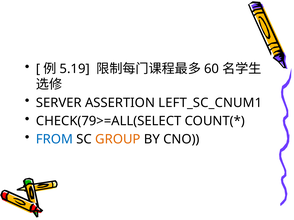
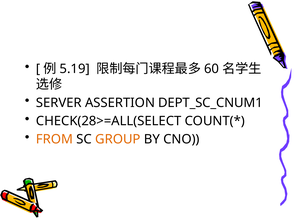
LEFT_SC_CNUM1: LEFT_SC_CNUM1 -> DEPT_SC_CNUM1
CHECK(79>=ALL(SELECT: CHECK(79>=ALL(SELECT -> CHECK(28>=ALL(SELECT
FROM colour: blue -> orange
